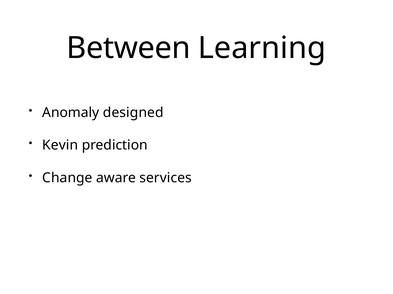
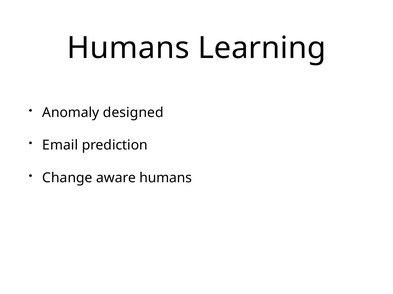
Between at (129, 48): Between -> Humans
Kevin: Kevin -> Email
aware services: services -> humans
